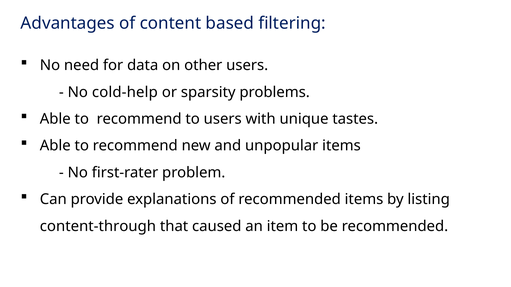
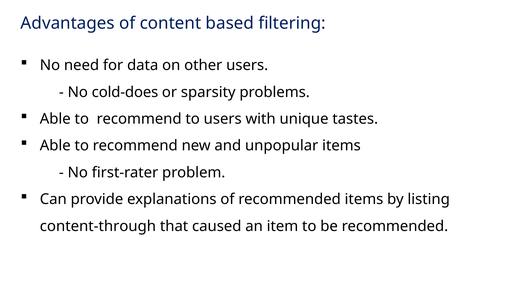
cold-help: cold-help -> cold-does
